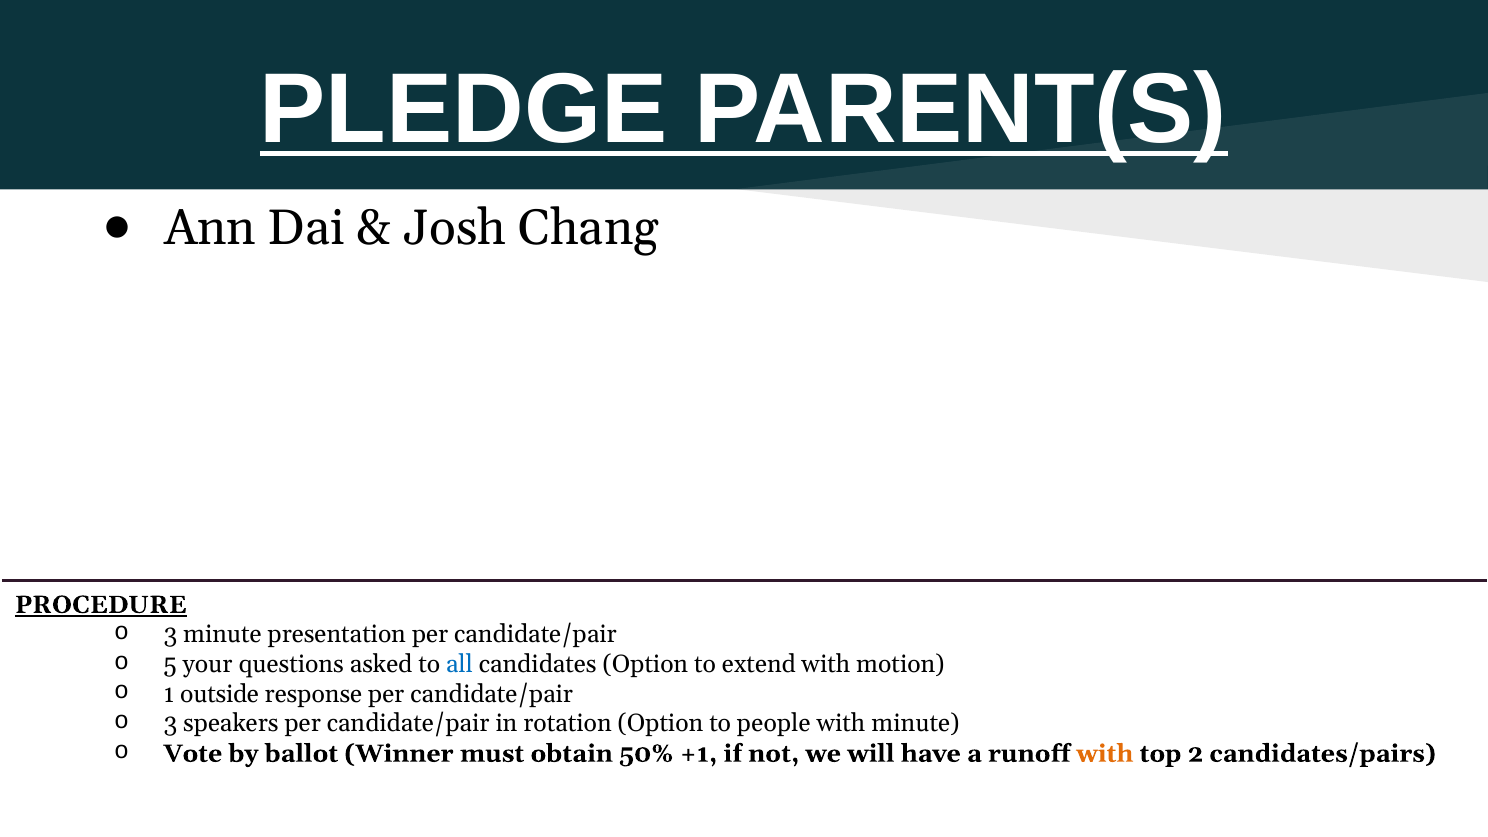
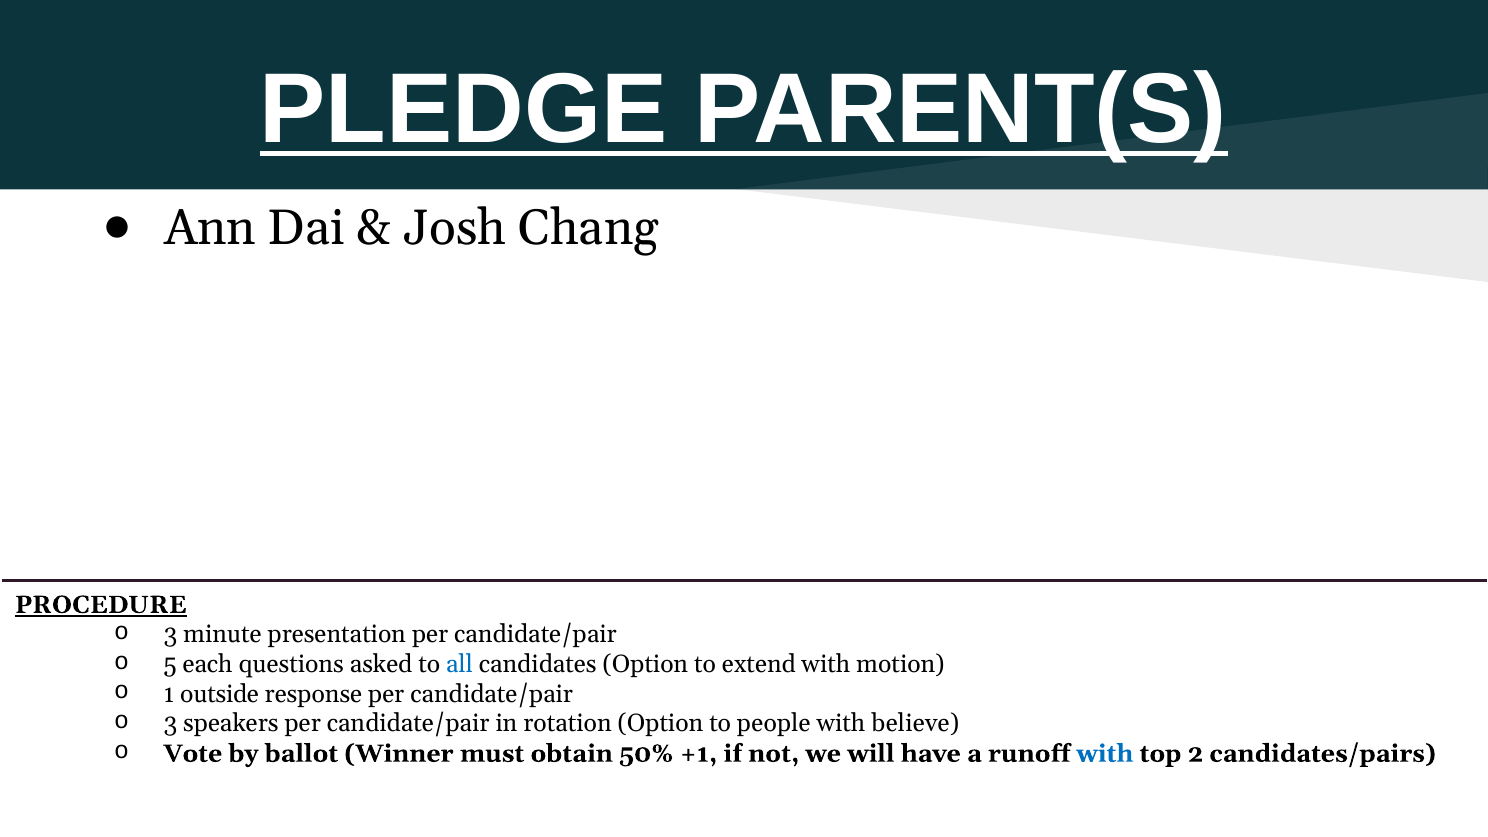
your: your -> each
with minute: minute -> believe
with at (1105, 754) colour: orange -> blue
